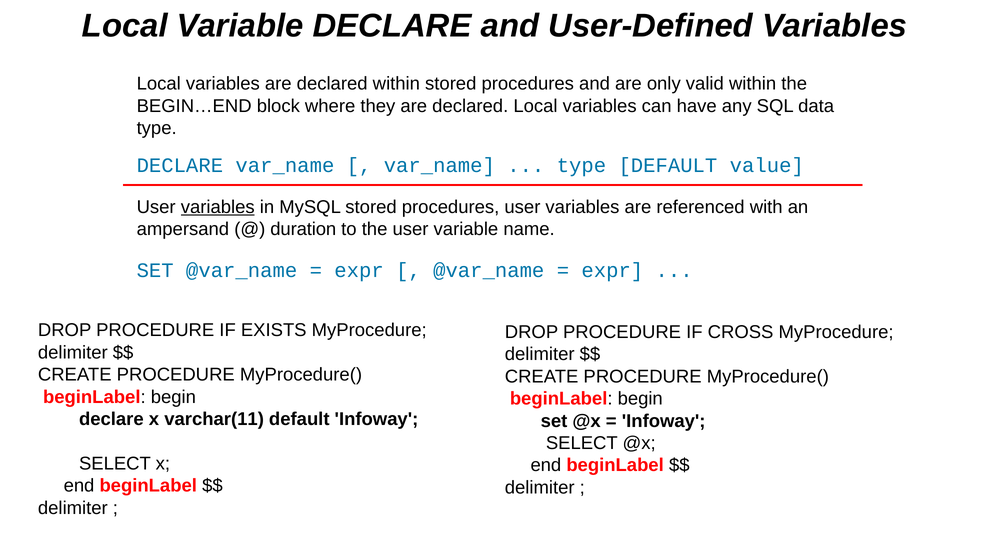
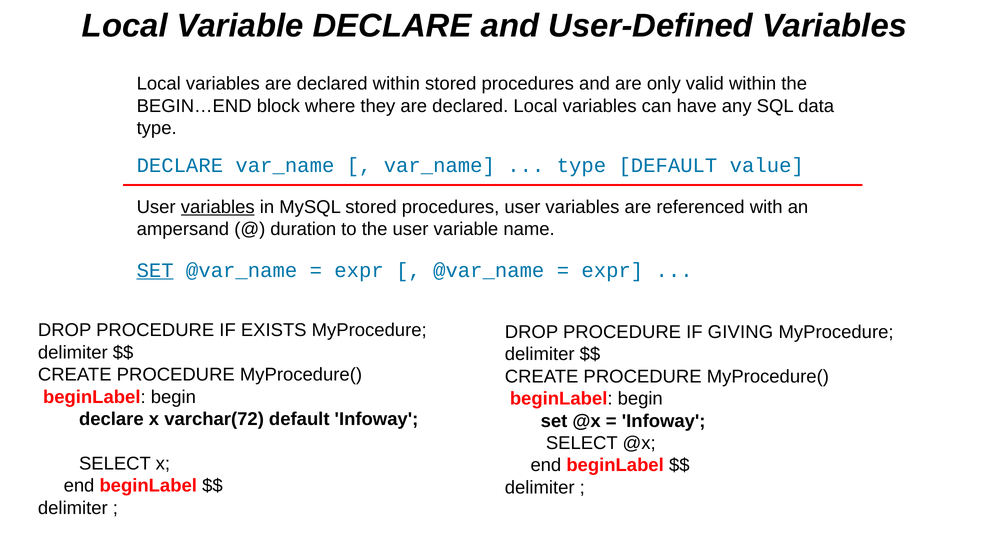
SET at (155, 270) underline: none -> present
CROSS: CROSS -> GIVING
varchar(11: varchar(11 -> varchar(72
